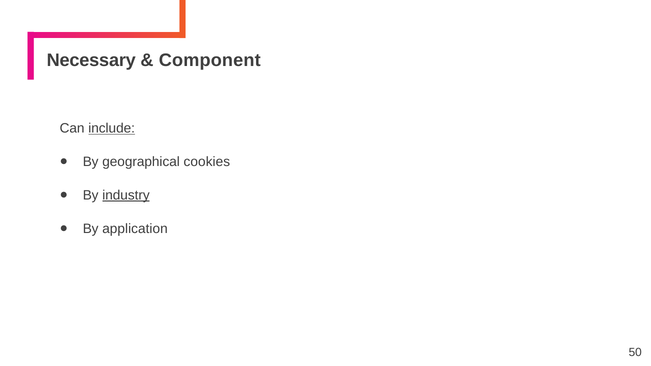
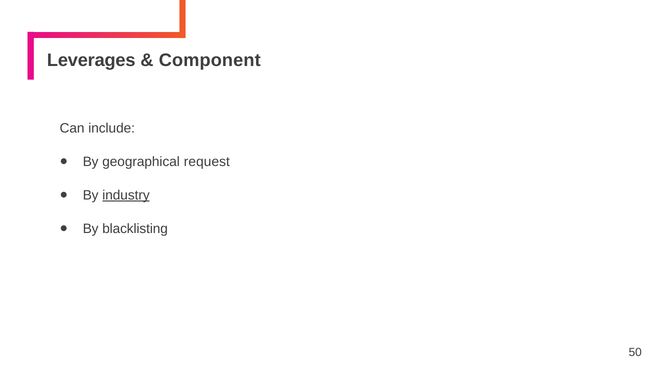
Necessary: Necessary -> Leverages
include underline: present -> none
cookies: cookies -> request
application: application -> blacklisting
